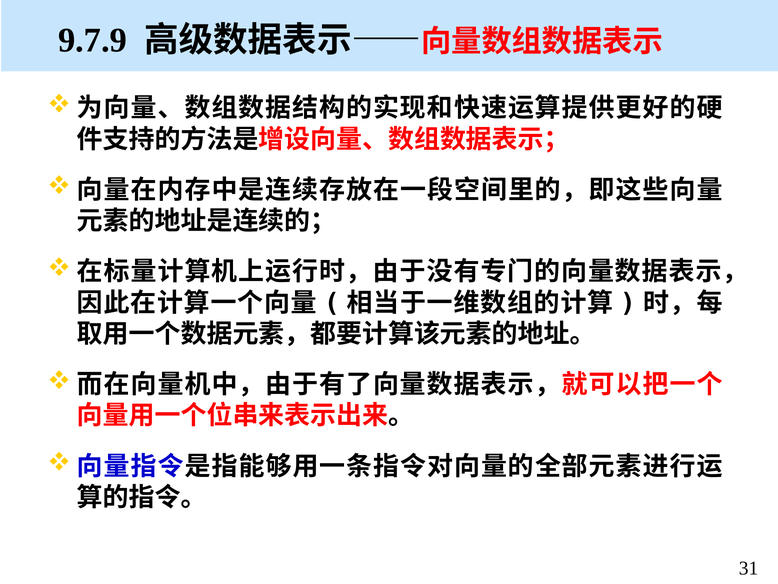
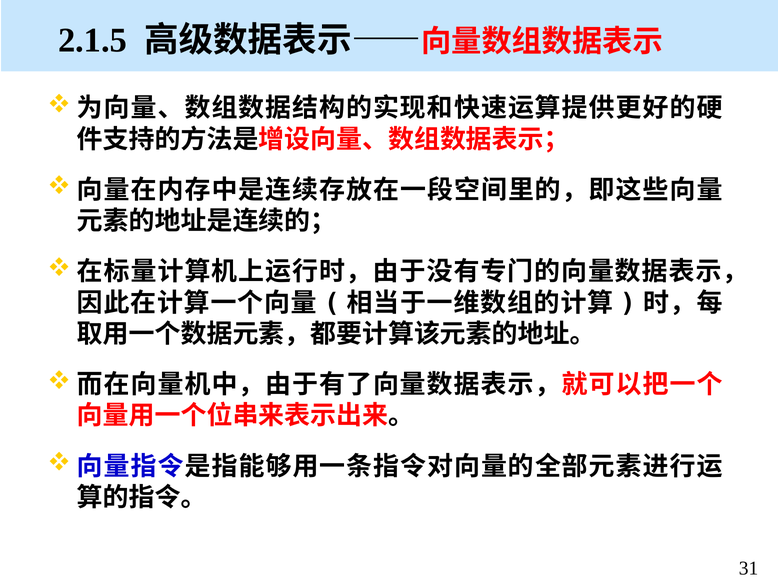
9.7.9: 9.7.9 -> 2.1.5
